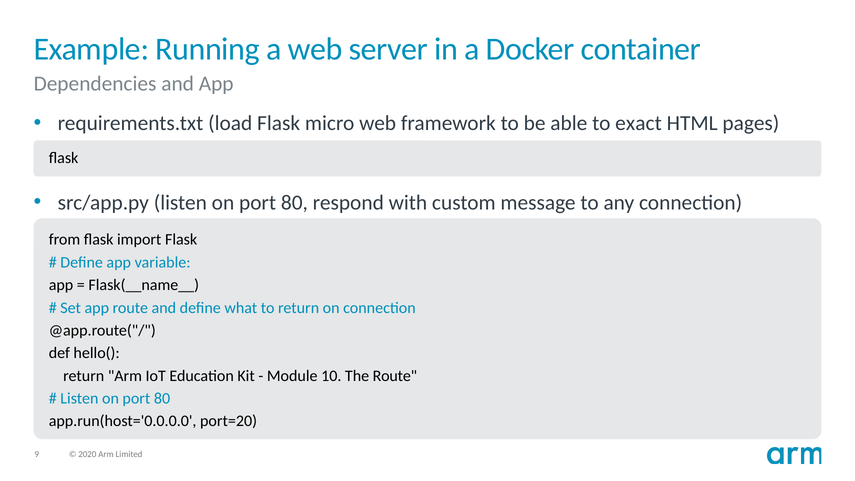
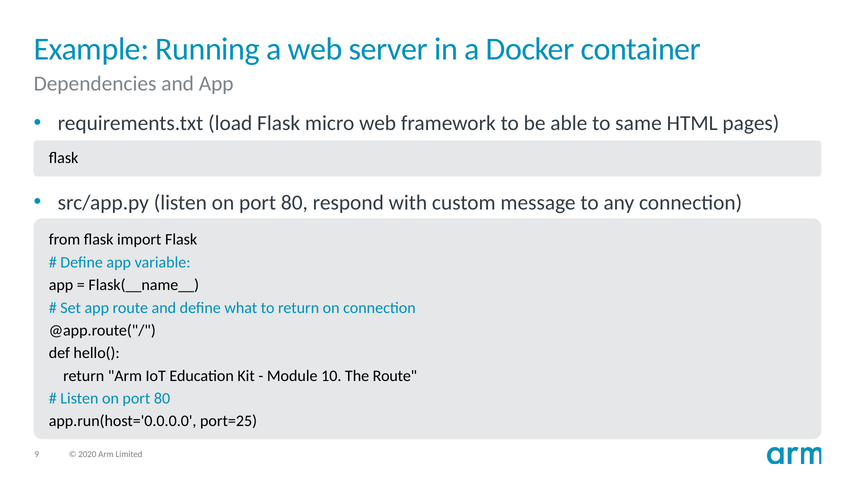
exact: exact -> same
port=20: port=20 -> port=25
